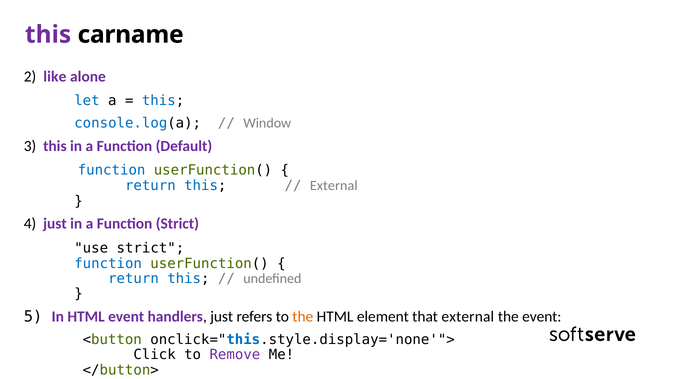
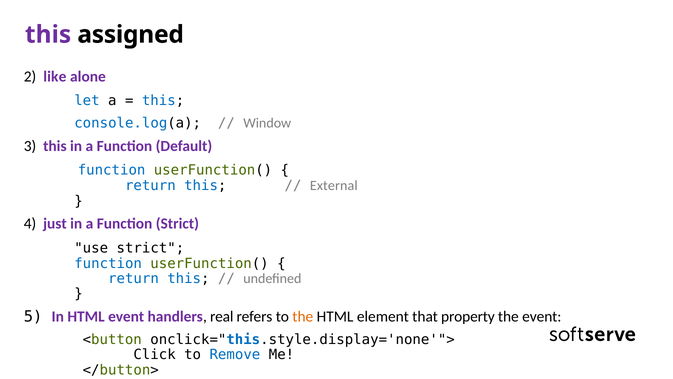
carname: carname -> assigned
handlers just: just -> real
that external: external -> property
Remove colour: purple -> blue
